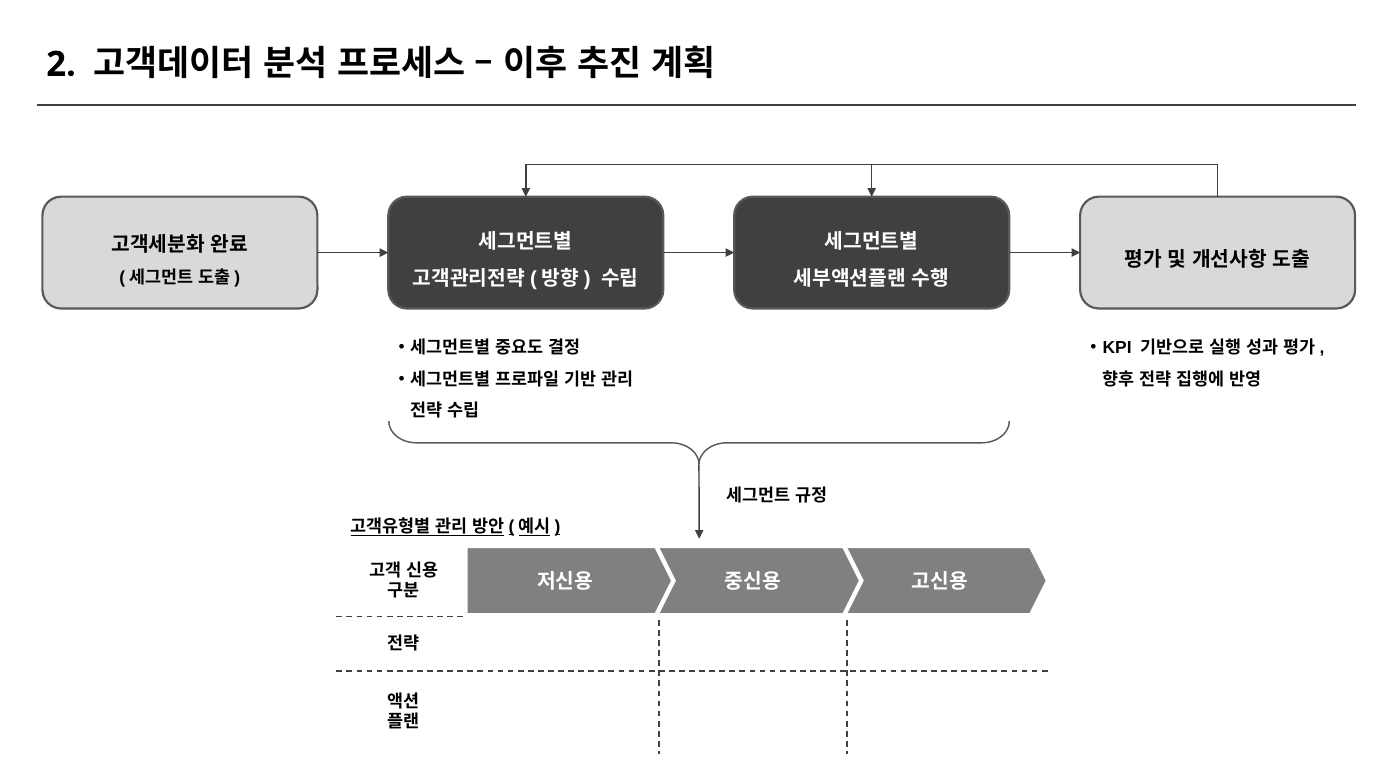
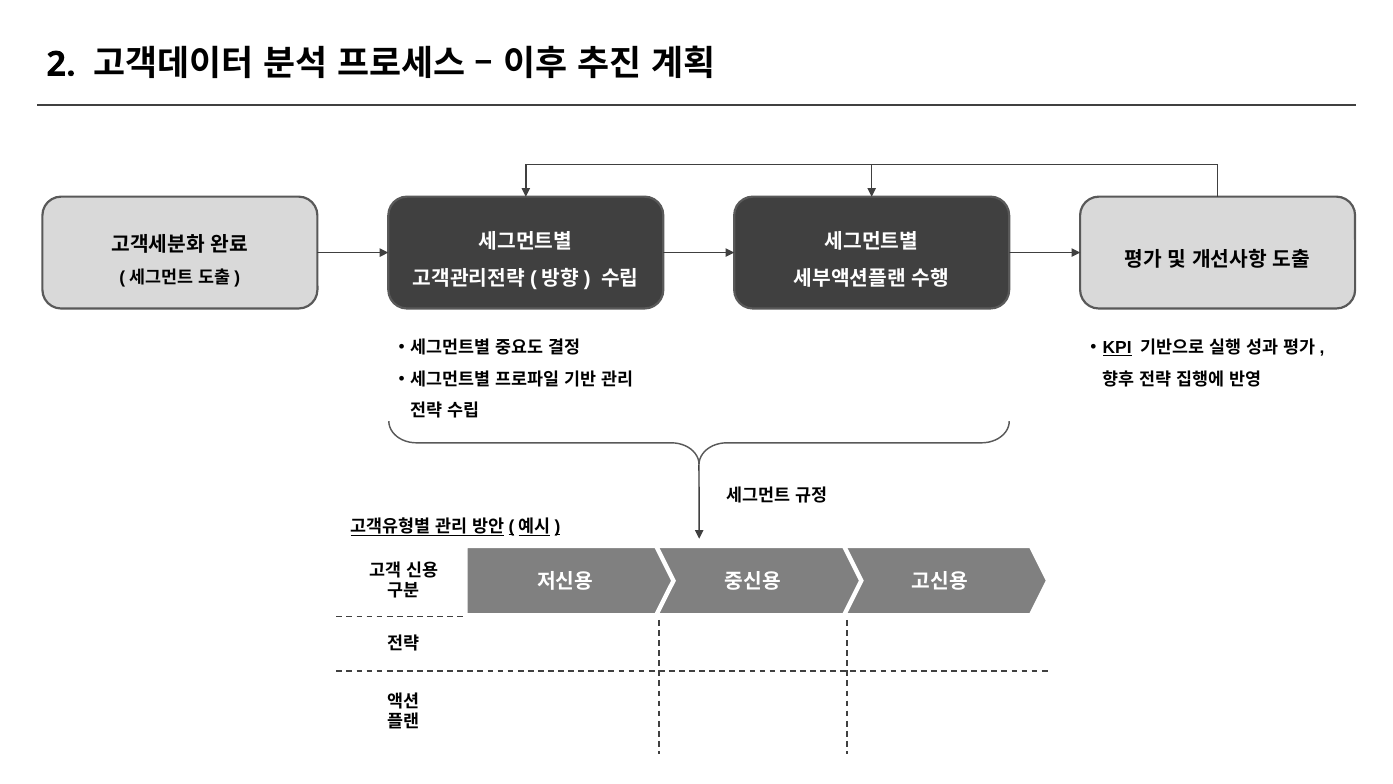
KPI underline: none -> present
